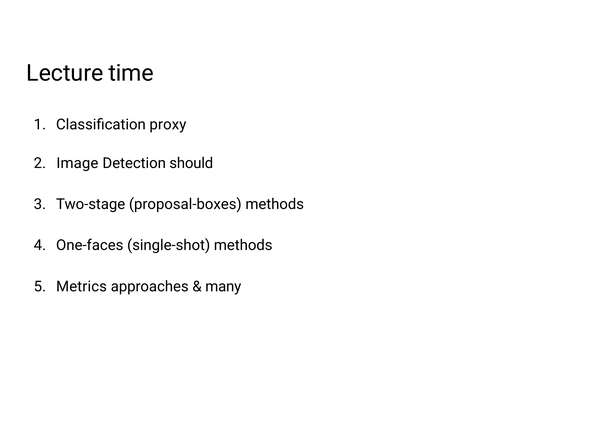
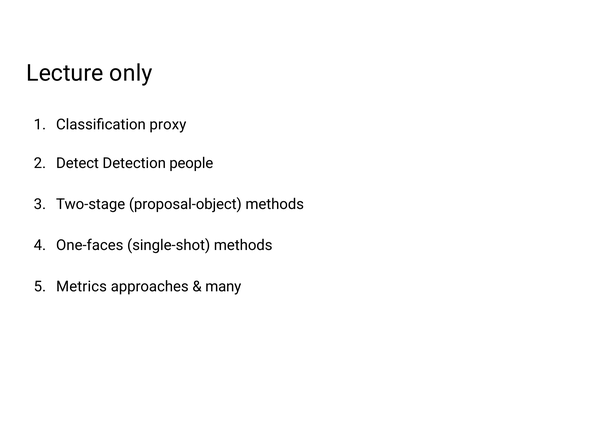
time: time -> only
Image: Image -> Detect
should: should -> people
proposal-boxes: proposal-boxes -> proposal-object
